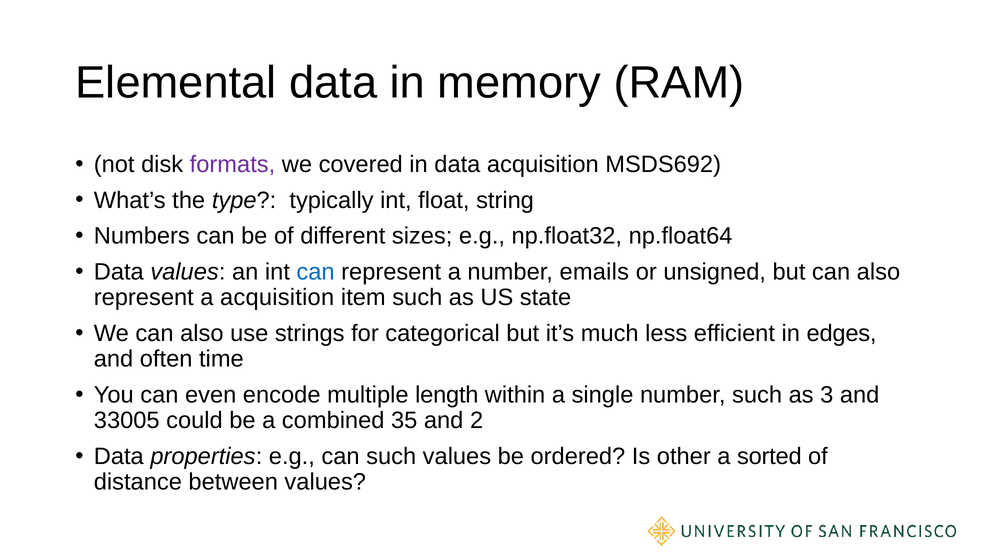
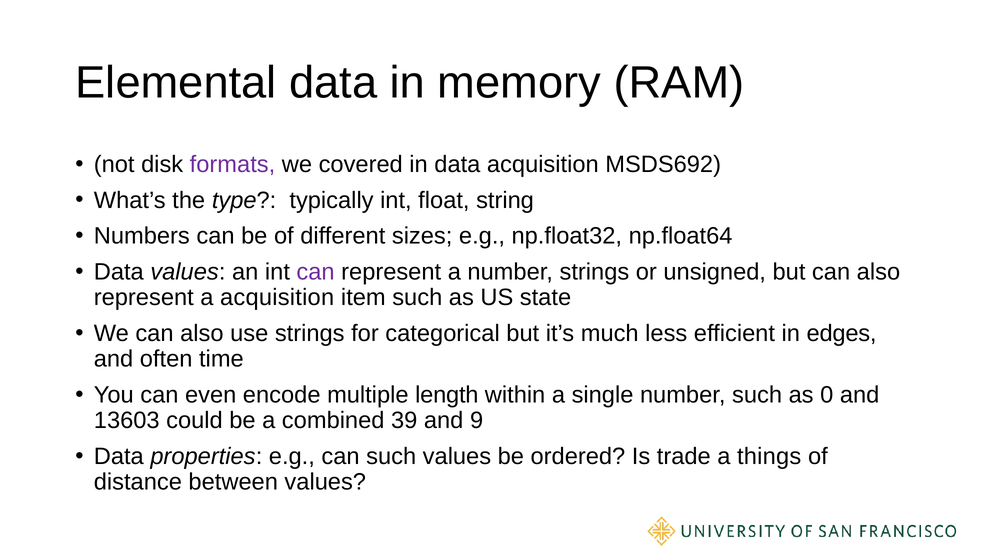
can at (316, 272) colour: blue -> purple
number emails: emails -> strings
3: 3 -> 0
33005: 33005 -> 13603
35: 35 -> 39
2: 2 -> 9
other: other -> trade
sorted: sorted -> things
